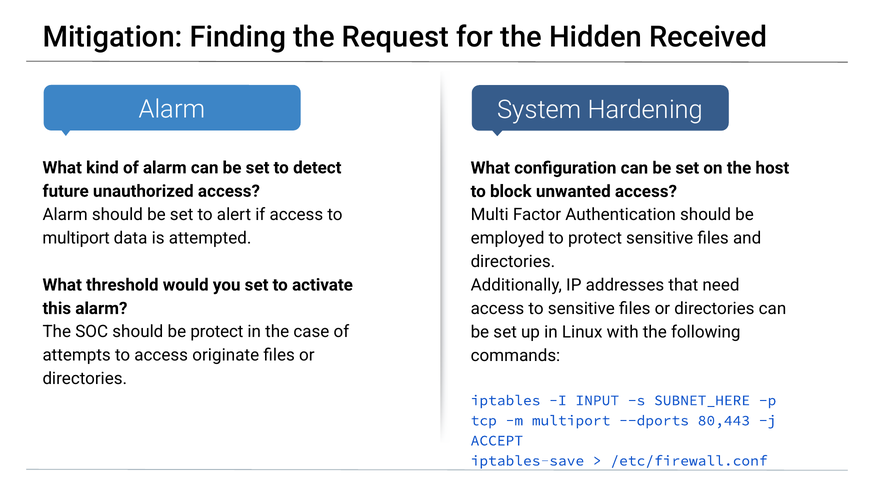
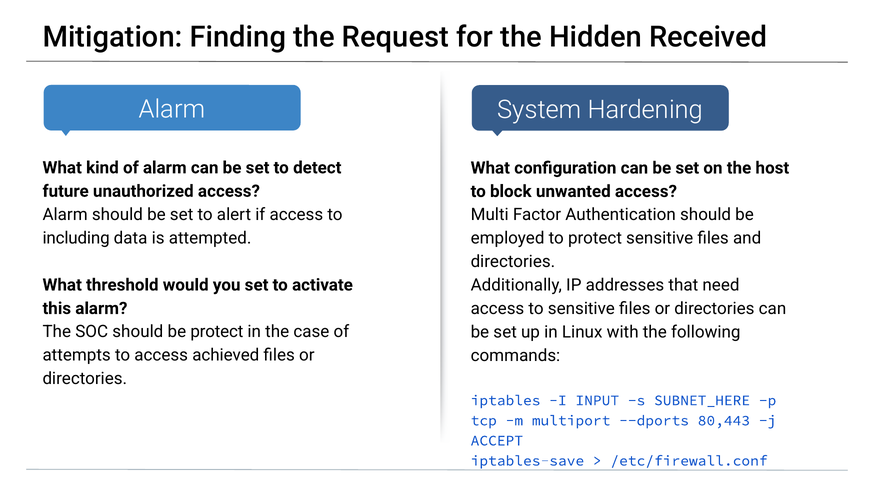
multiport at (76, 238): multiport -> including
originate: originate -> achieved
